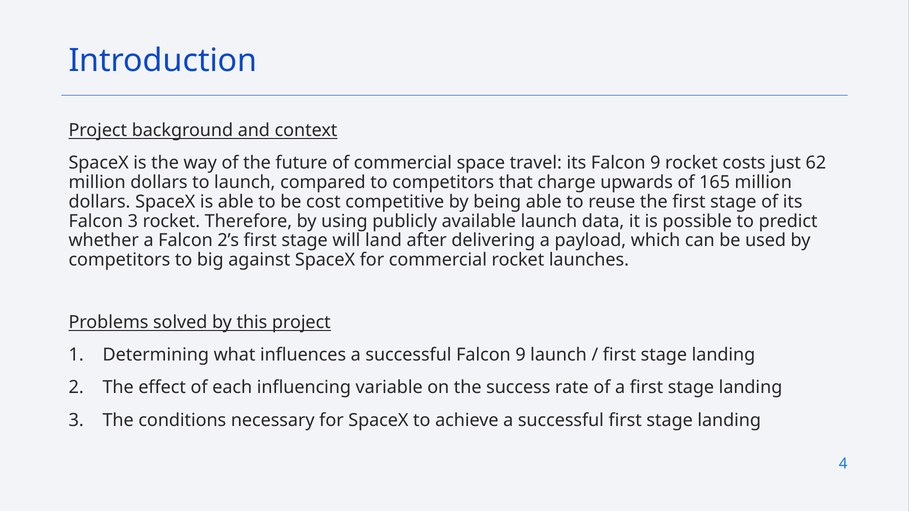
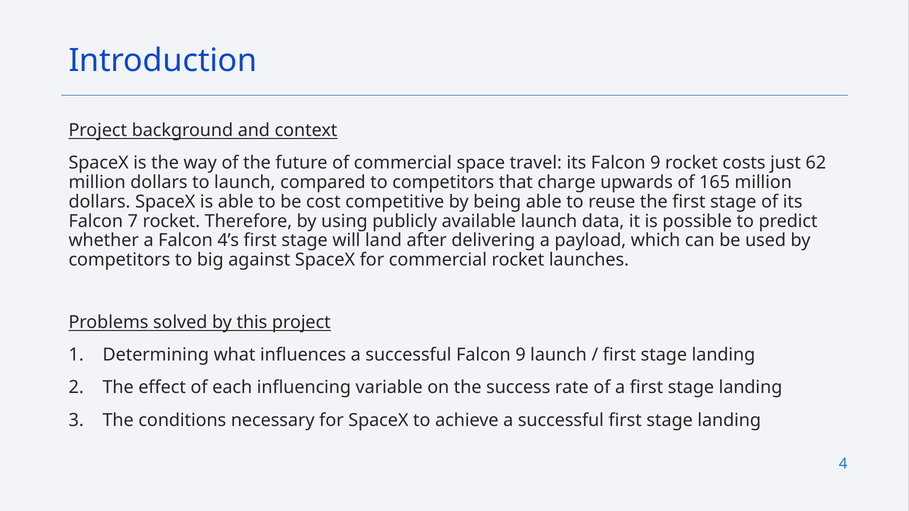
Falcon 3: 3 -> 7
2’s: 2’s -> 4’s
